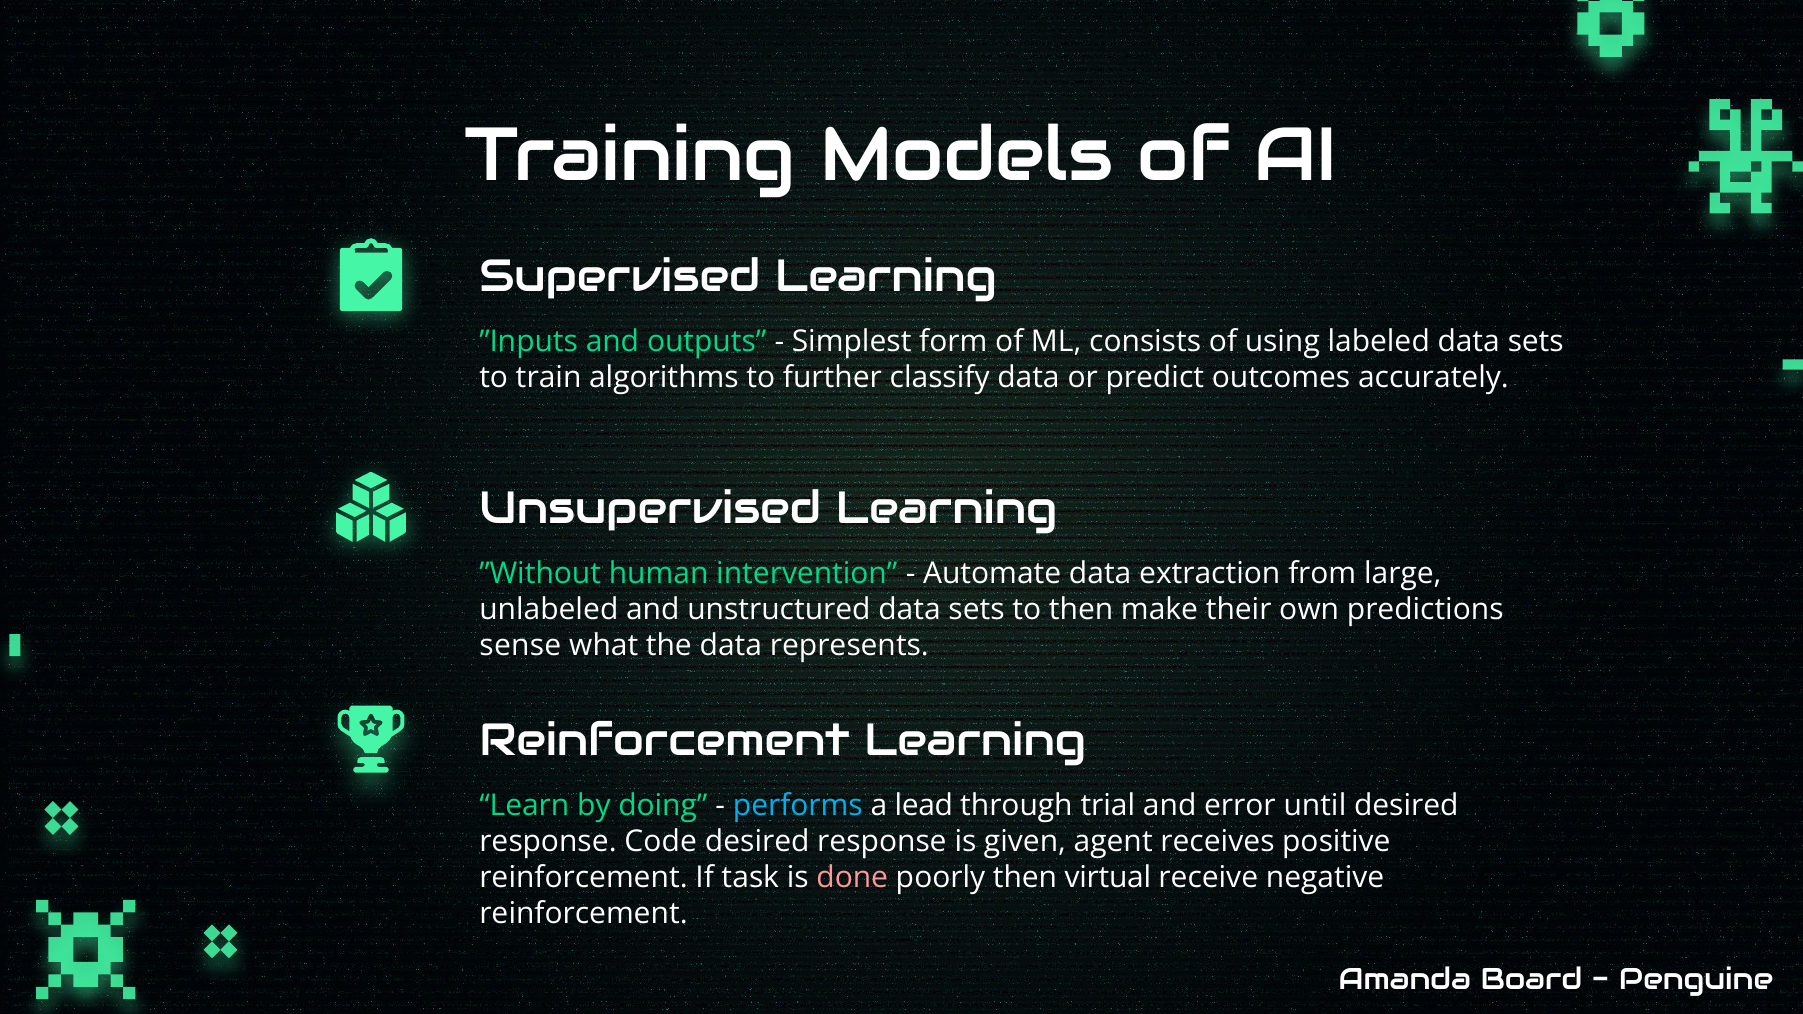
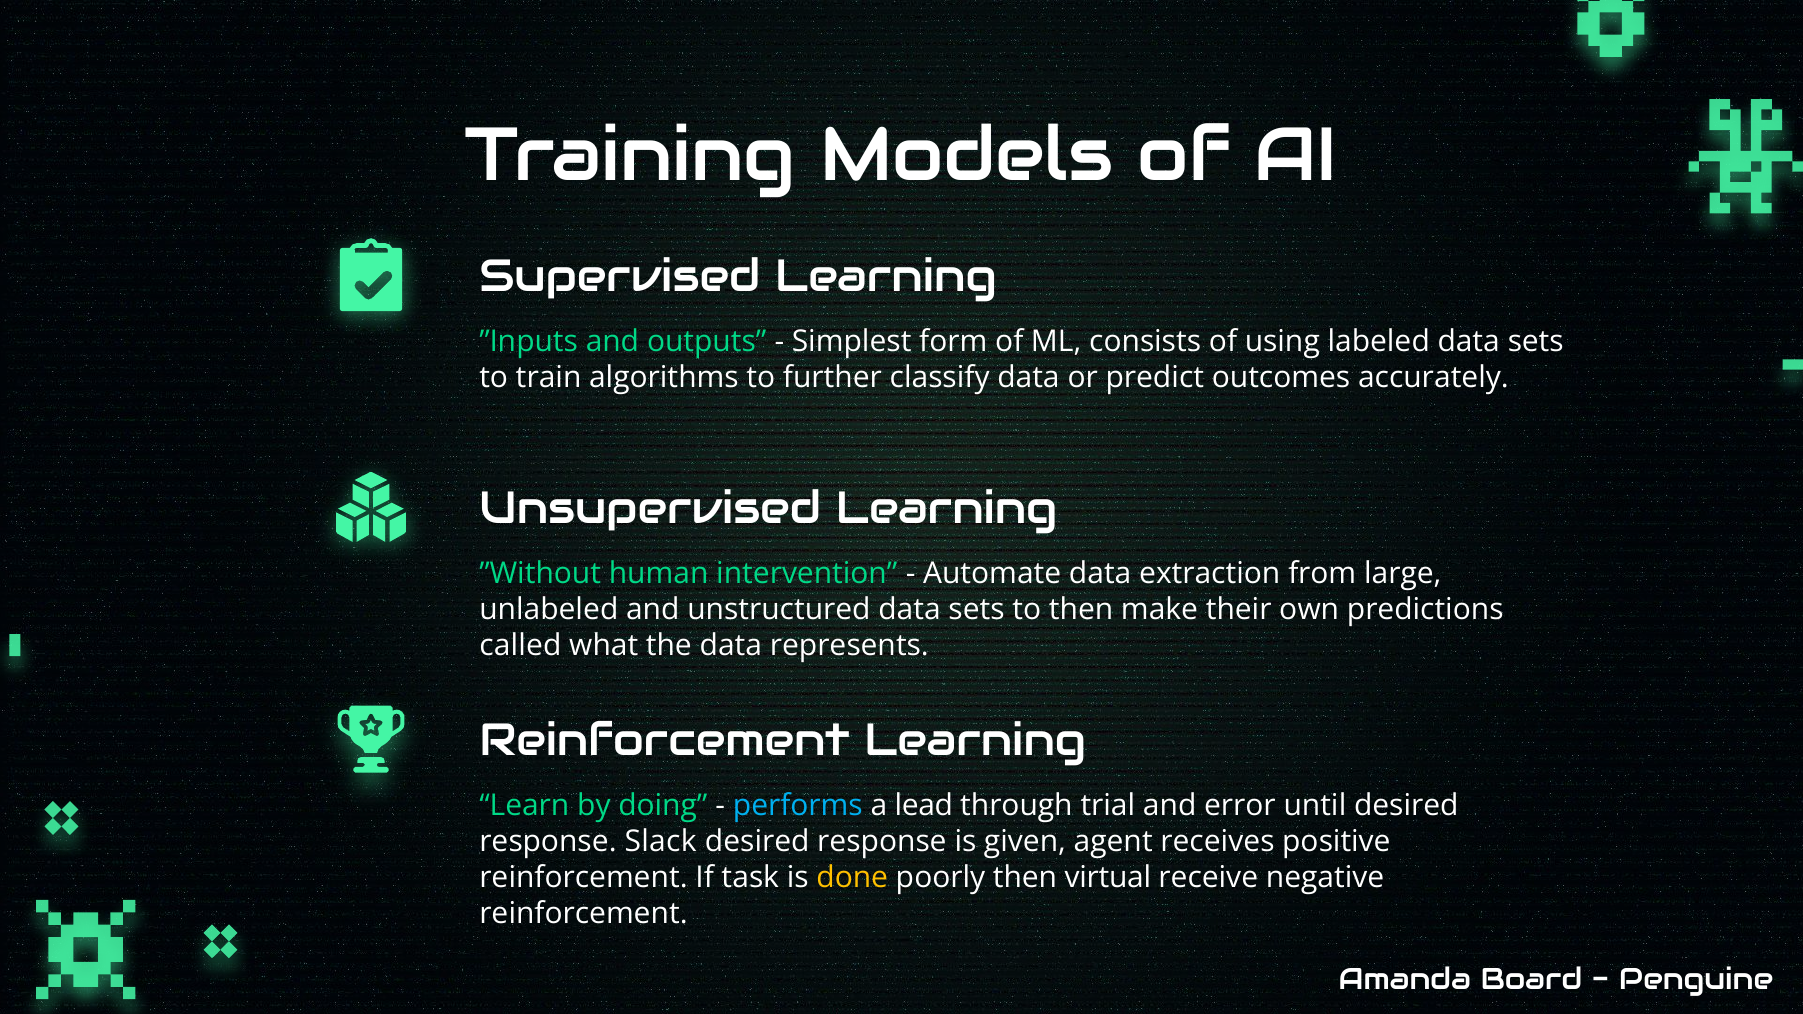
sense: sense -> called
Code: Code -> Slack
done colour: pink -> yellow
